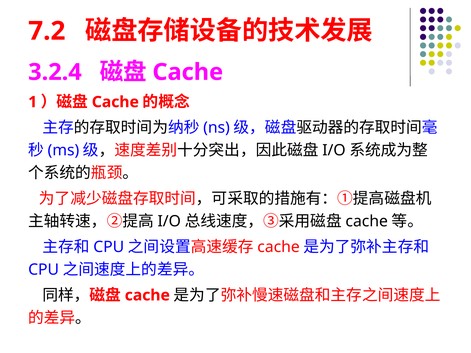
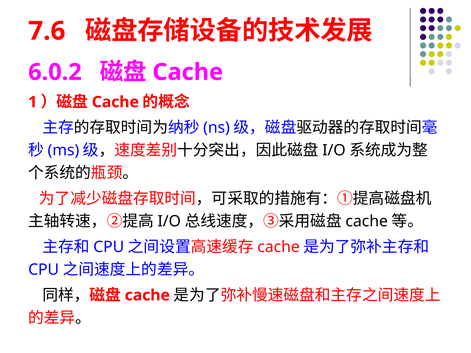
7.2: 7.2 -> 7.6
3.2.4: 3.2.4 -> 6.0.2
